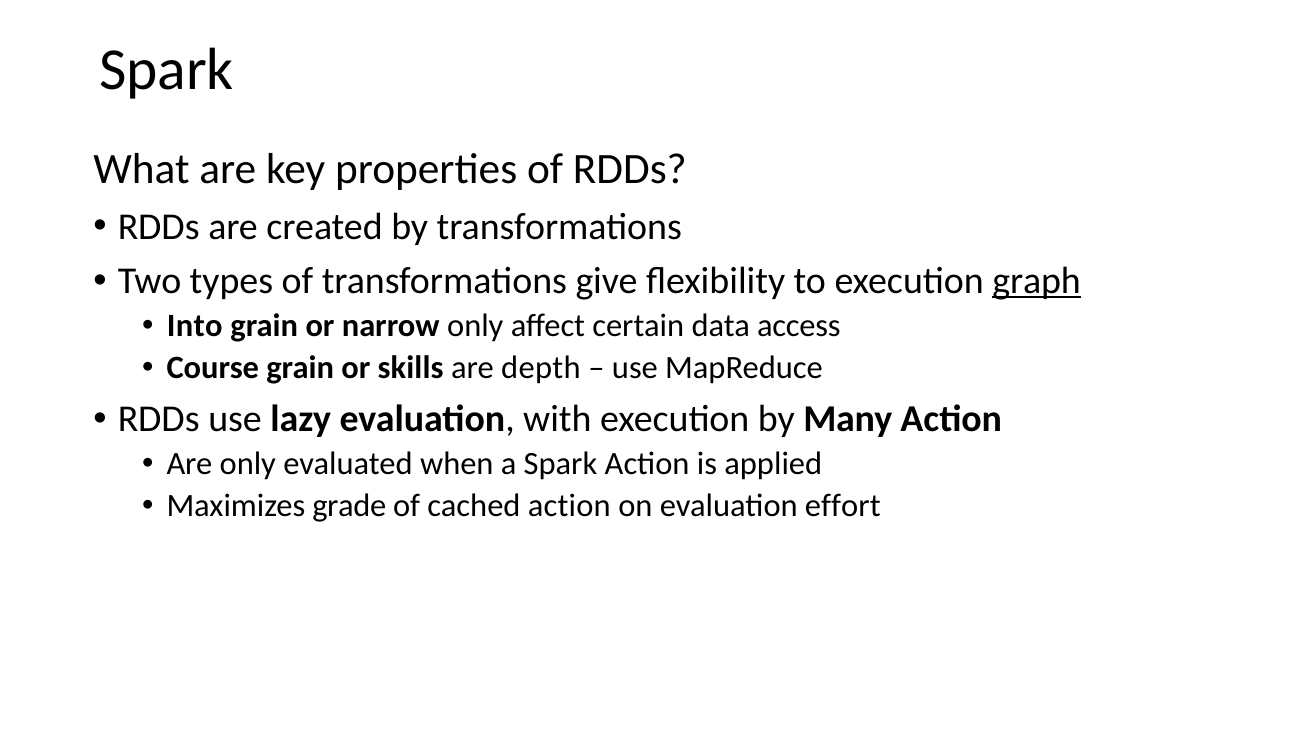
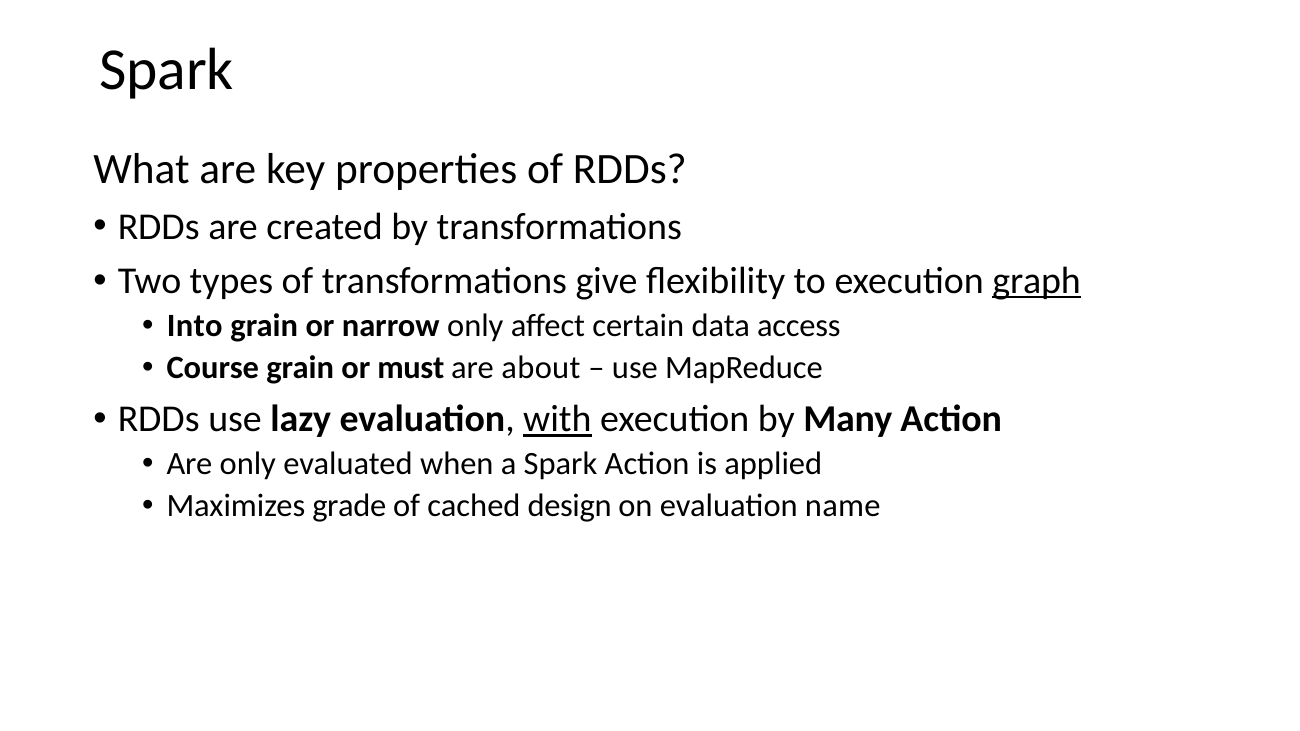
skills: skills -> must
depth: depth -> about
with underline: none -> present
cached action: action -> design
effort: effort -> name
